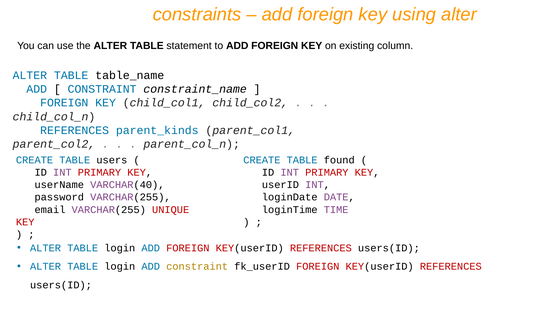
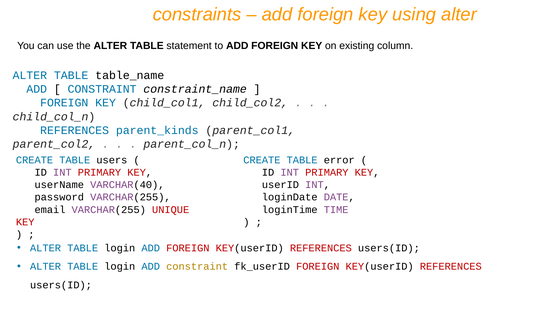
found: found -> error
